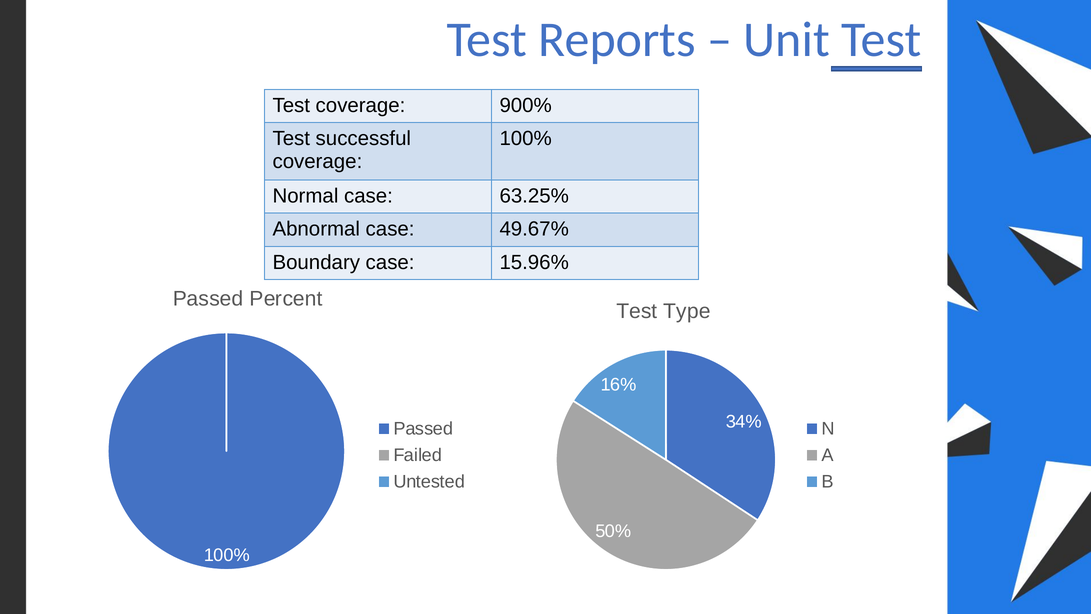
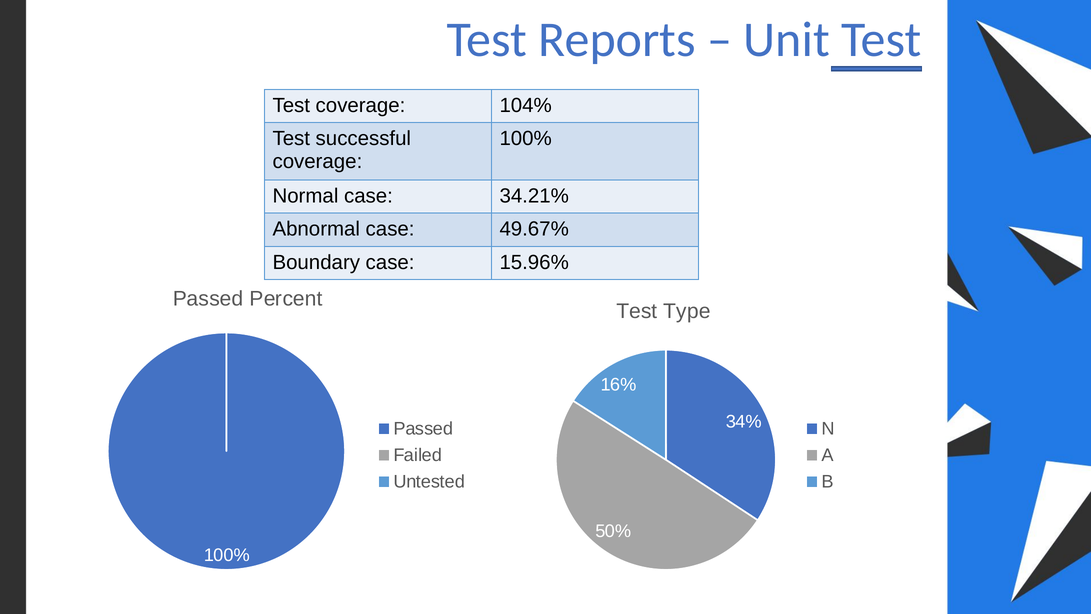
900%: 900% -> 104%
63.25%: 63.25% -> 34.21%
